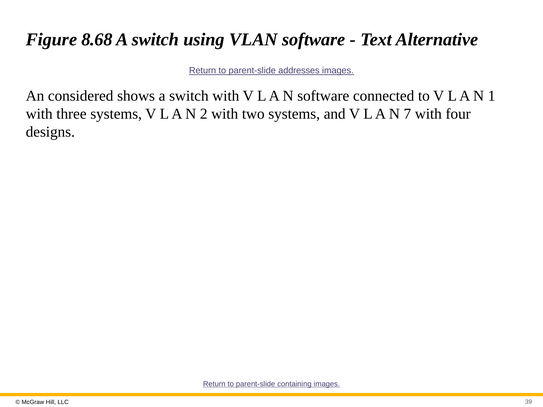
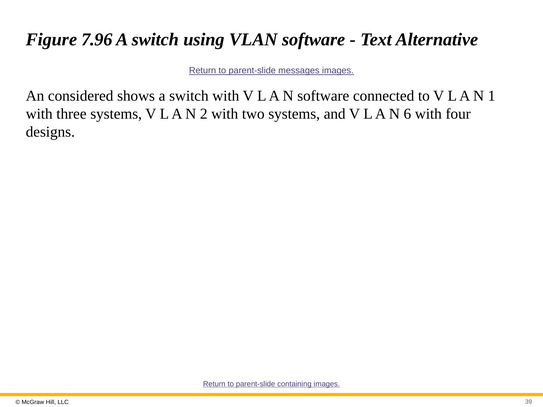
8.68: 8.68 -> 7.96
addresses: addresses -> messages
7: 7 -> 6
